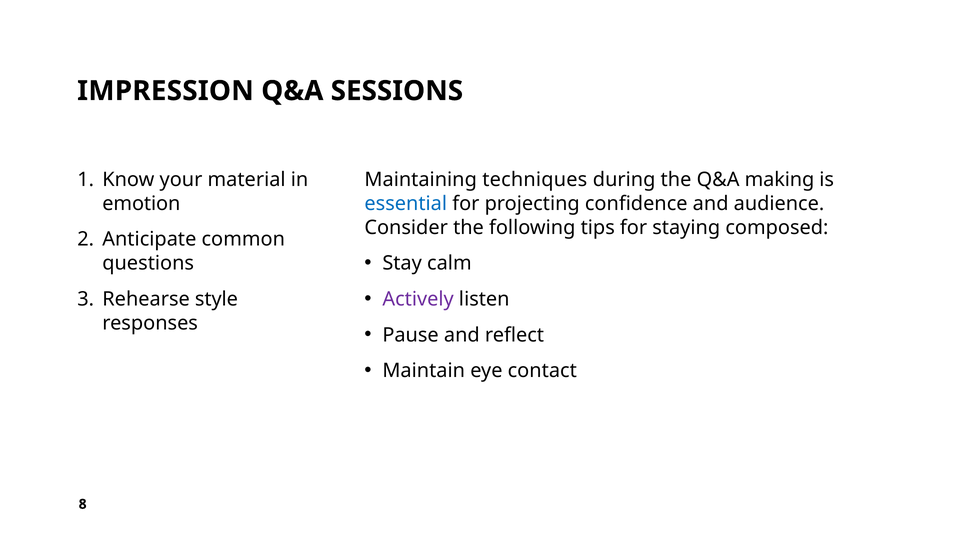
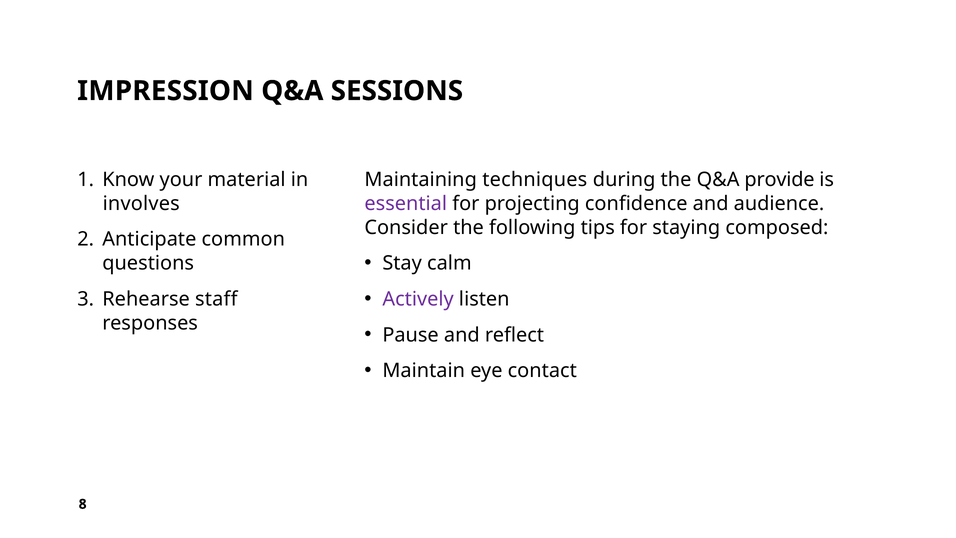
making: making -> provide
emotion: emotion -> involves
essential colour: blue -> purple
style: style -> staff
